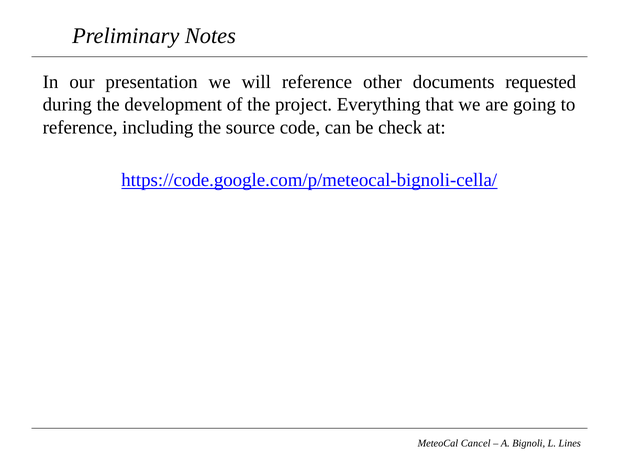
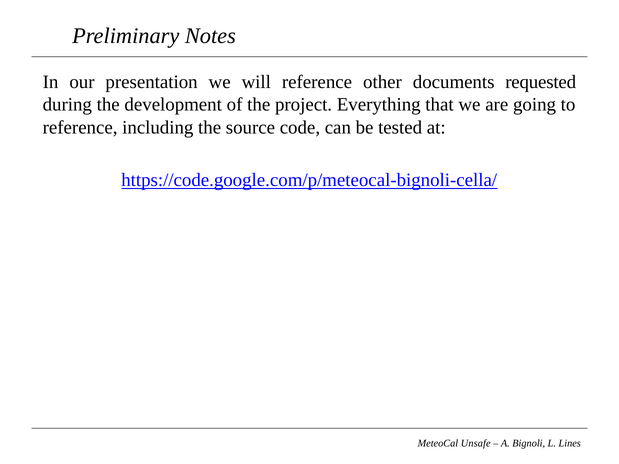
check: check -> tested
Cancel: Cancel -> Unsafe
